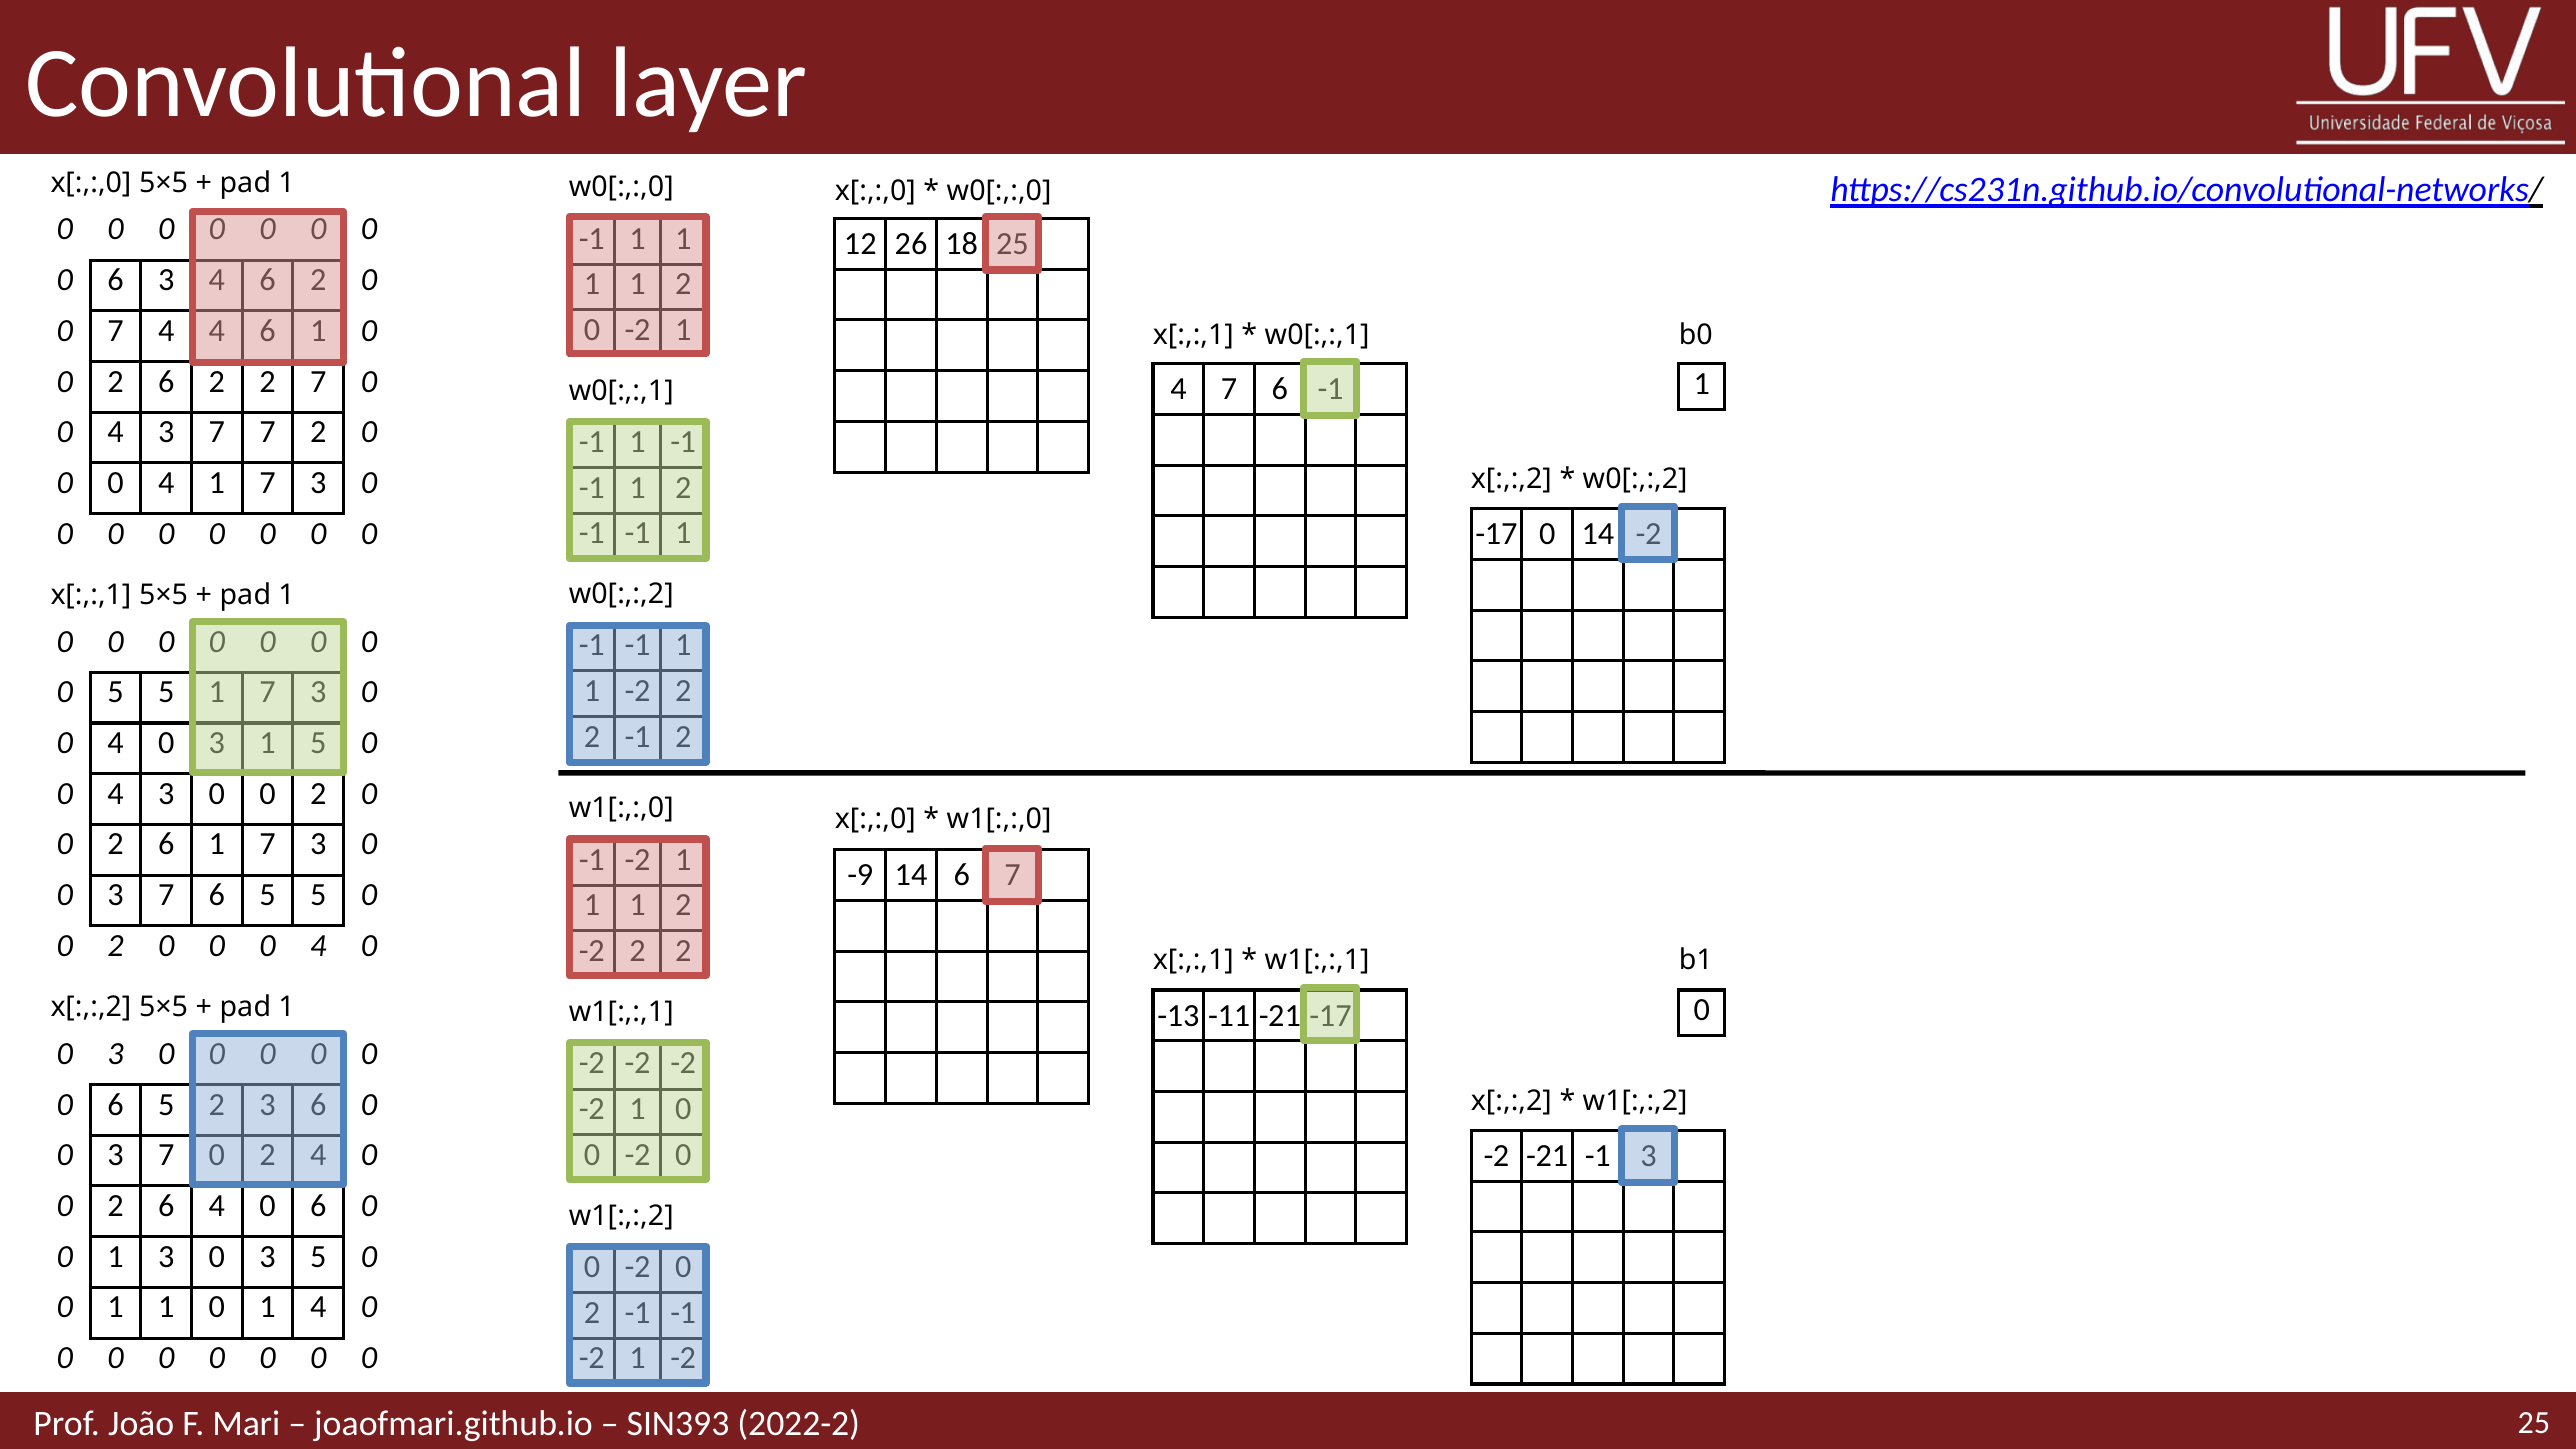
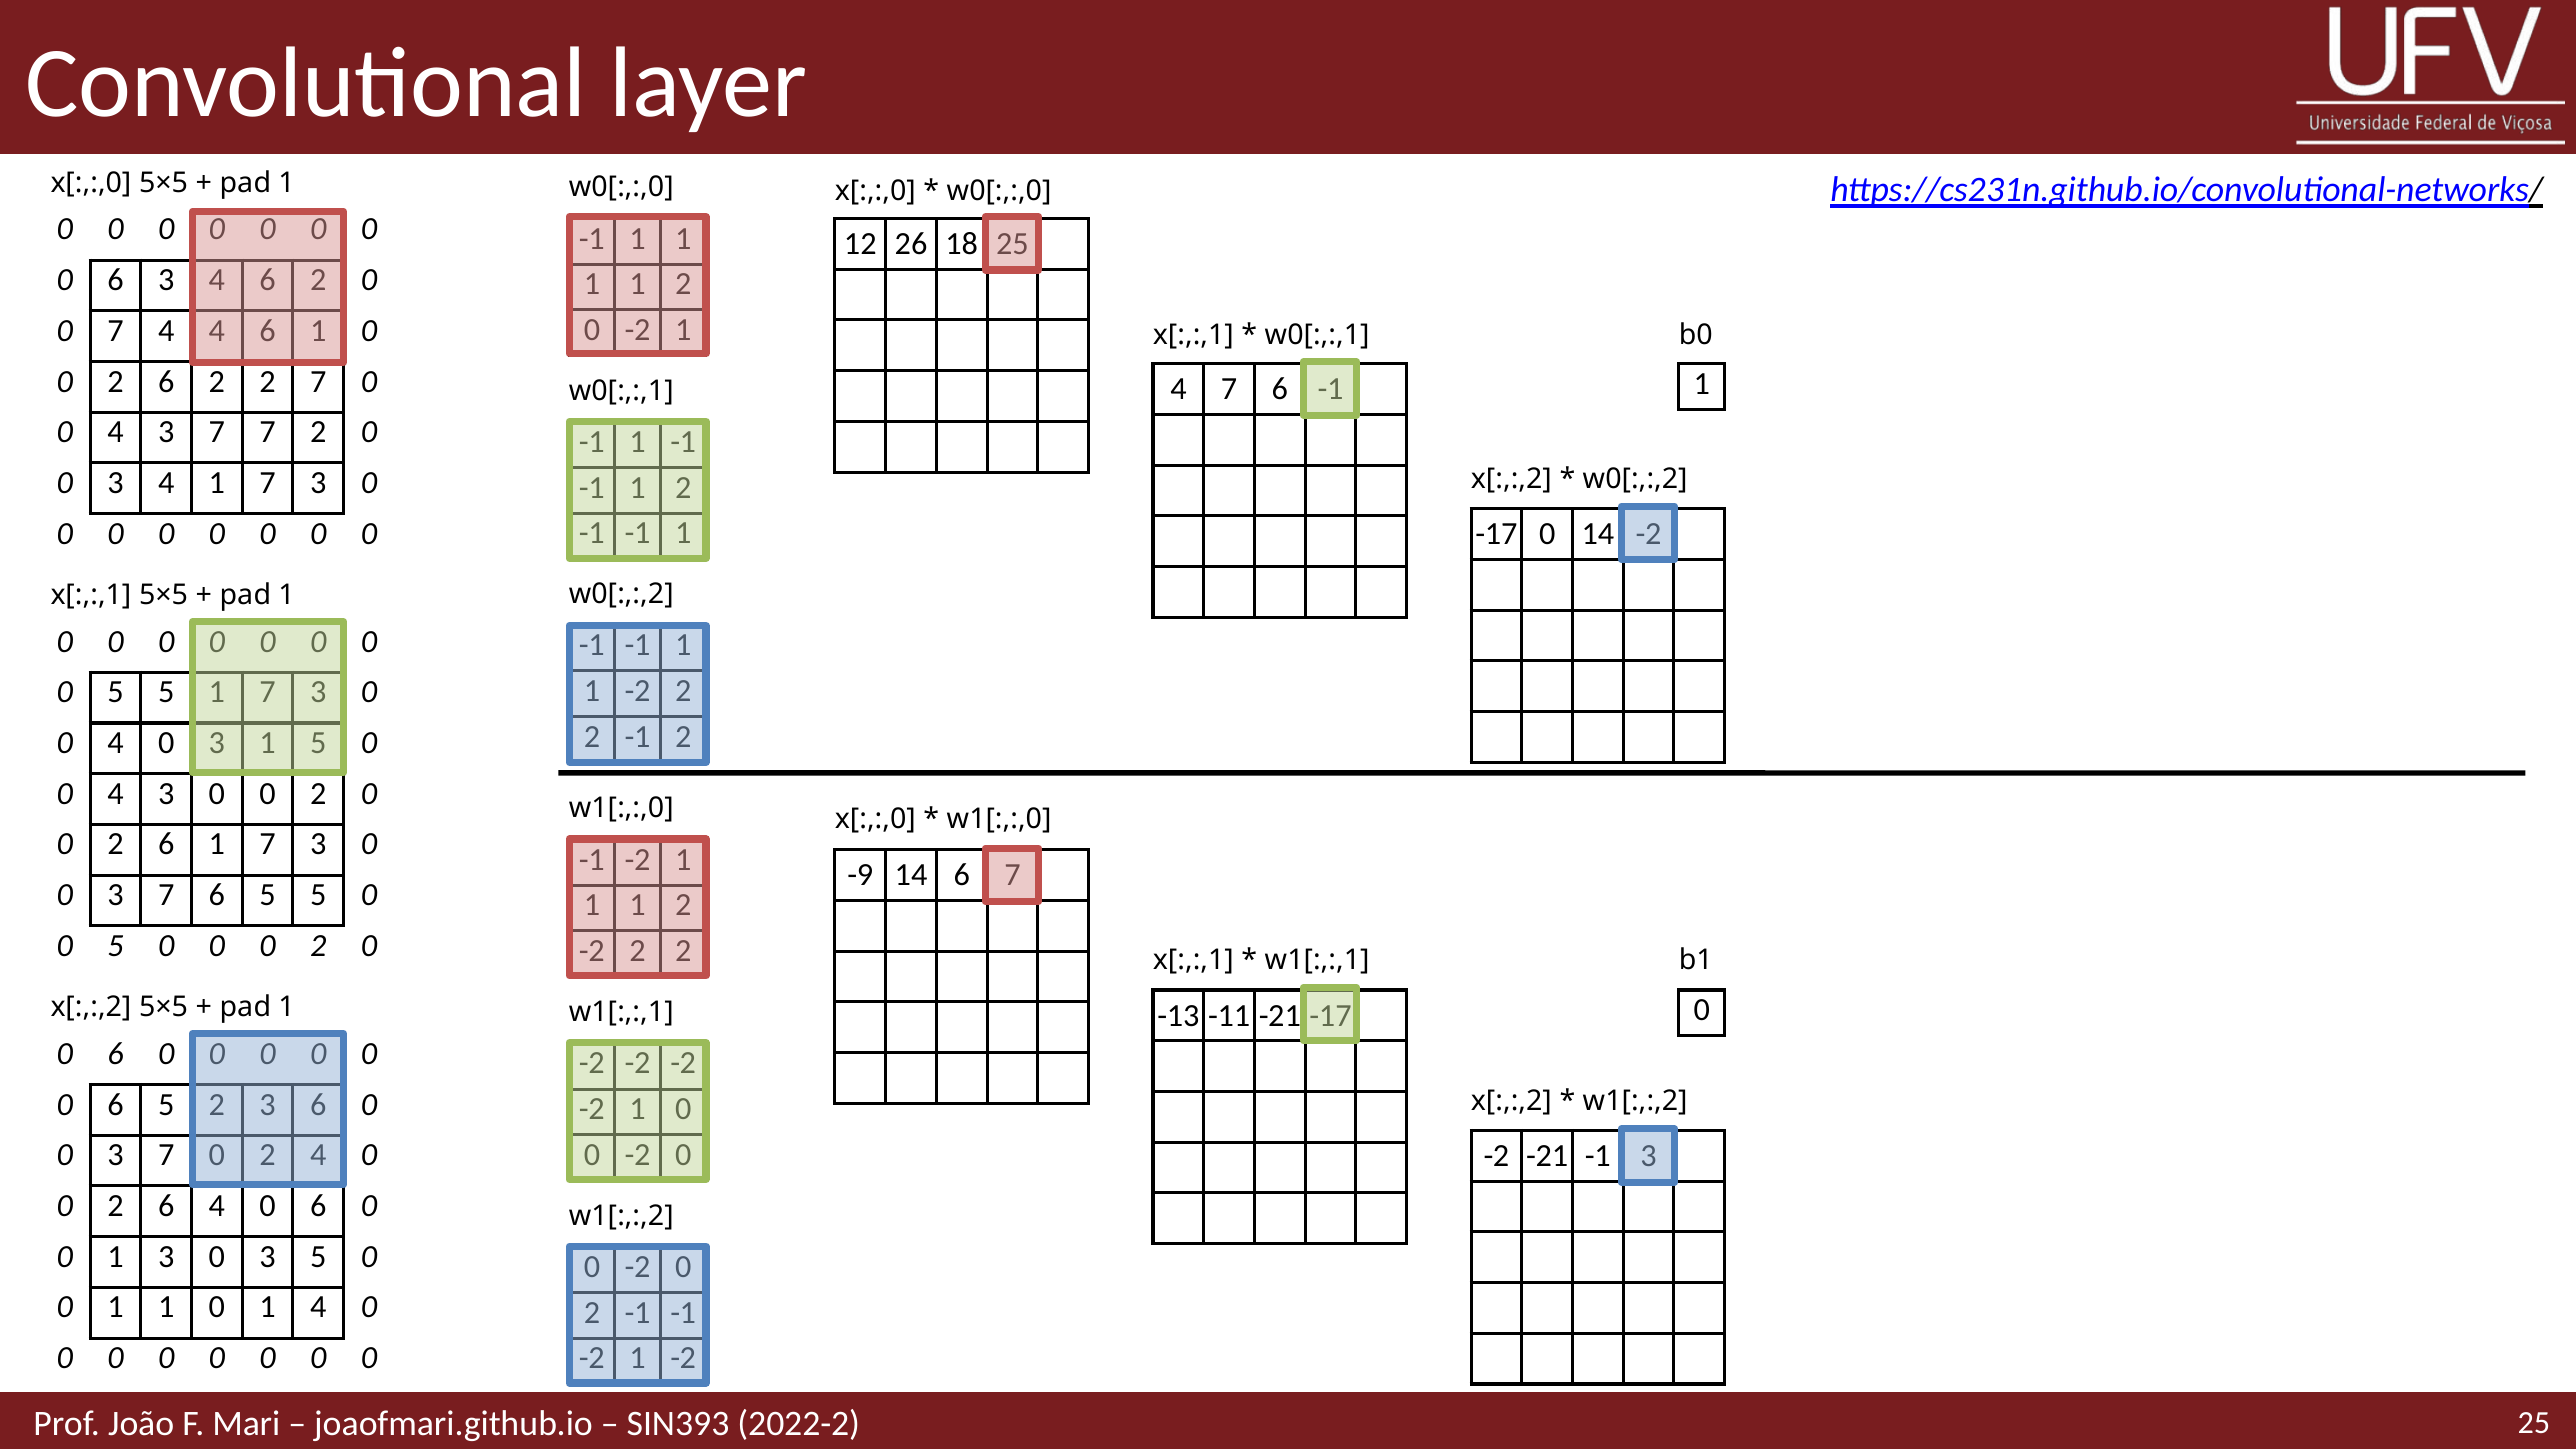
0 at (115, 483): 0 -> 3
2 at (115, 946): 2 -> 5
4 at (318, 946): 4 -> 2
3 at (115, 1054): 3 -> 6
